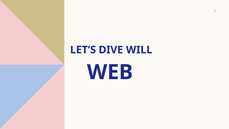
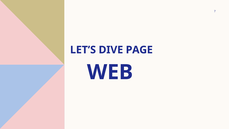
WILL: WILL -> PAGE
